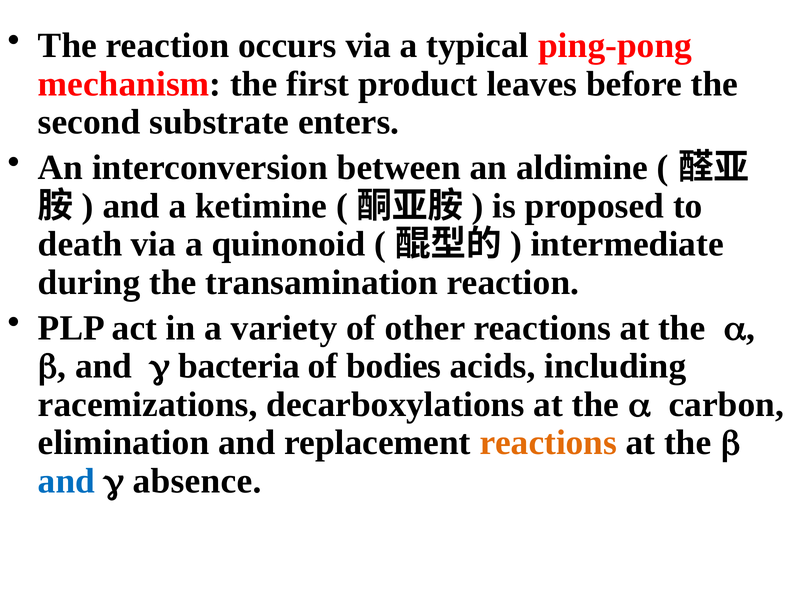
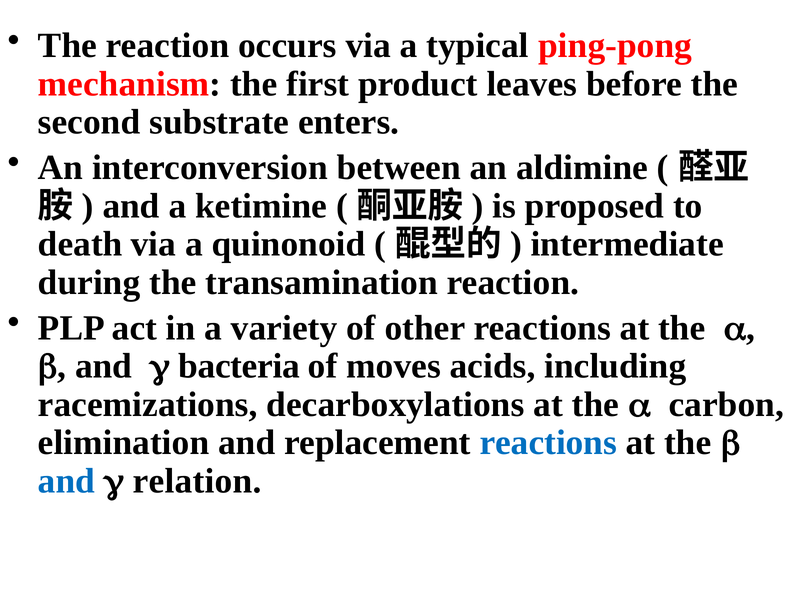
bodies: bodies -> moves
reactions at (548, 443) colour: orange -> blue
absence: absence -> relation
